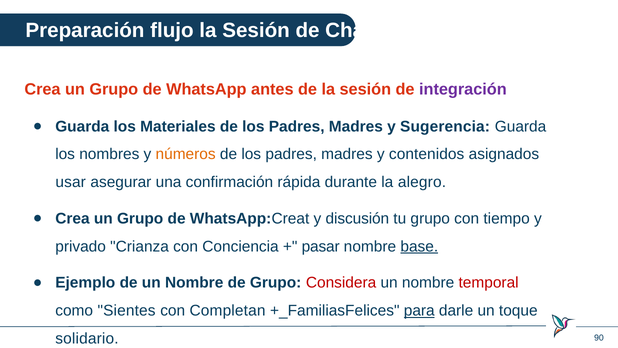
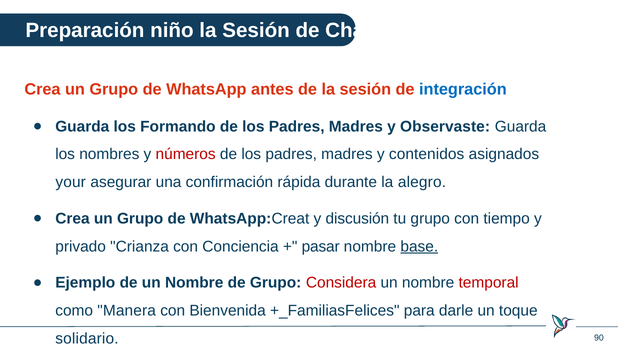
flujo: flujo -> niño
integración colour: purple -> blue
Materiales: Materiales -> Formando
Sugerencia: Sugerencia -> Observaste
números colour: orange -> red
usar: usar -> your
Sientes: Sientes -> Manera
Completan: Completan -> Bienvenida
para underline: present -> none
